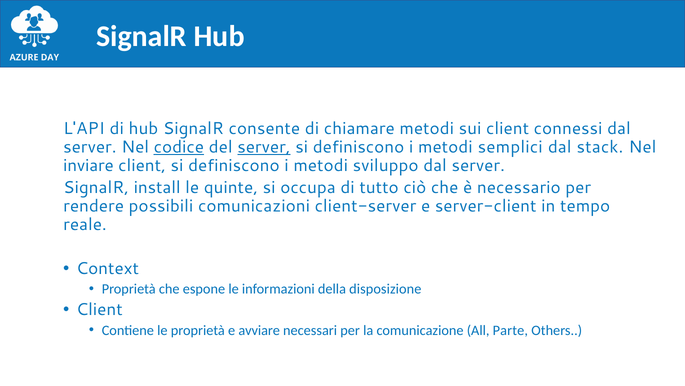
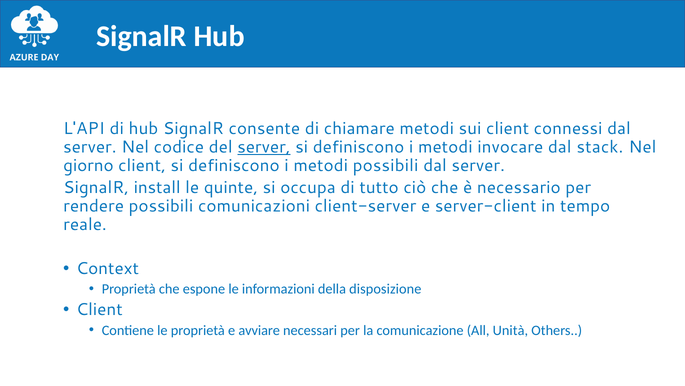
codice underline: present -> none
semplici: semplici -> invocare
inviare: inviare -> giorno
metodi sviluppo: sviluppo -> possibili
Parte: Parte -> Unità
